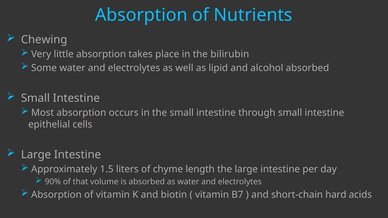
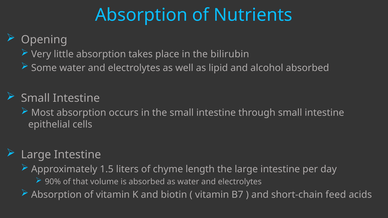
Chewing: Chewing -> Opening
hard: hard -> feed
